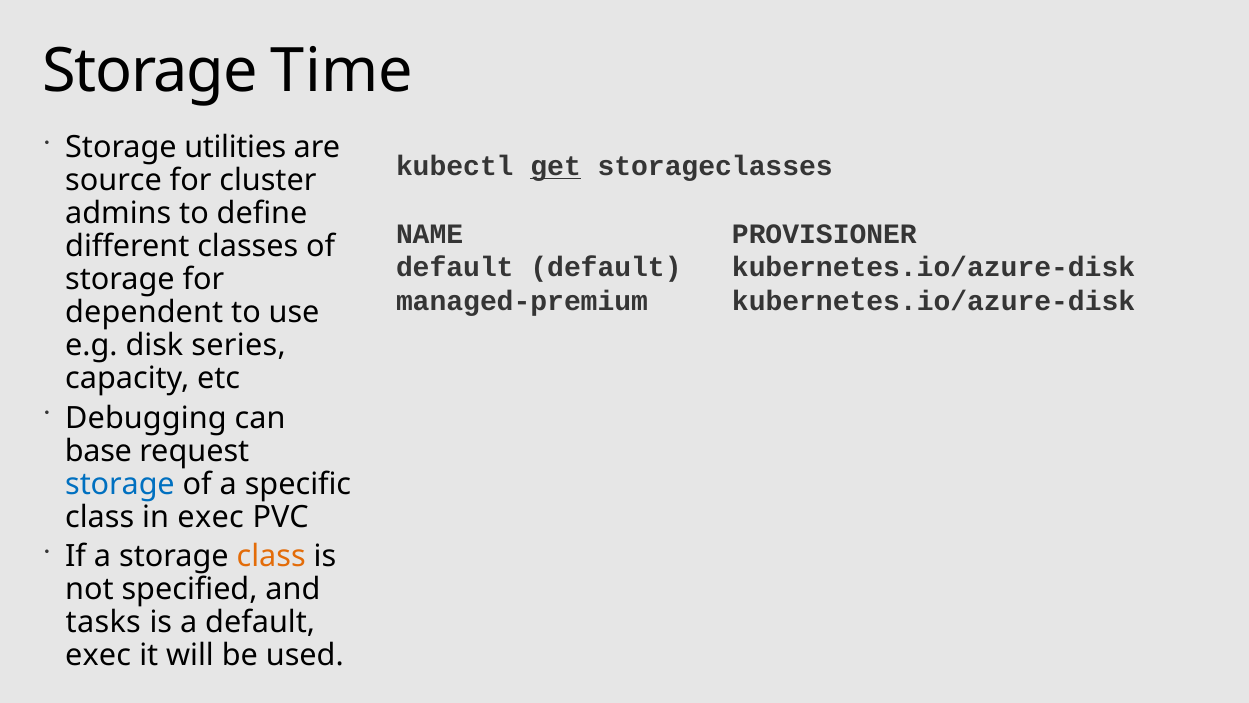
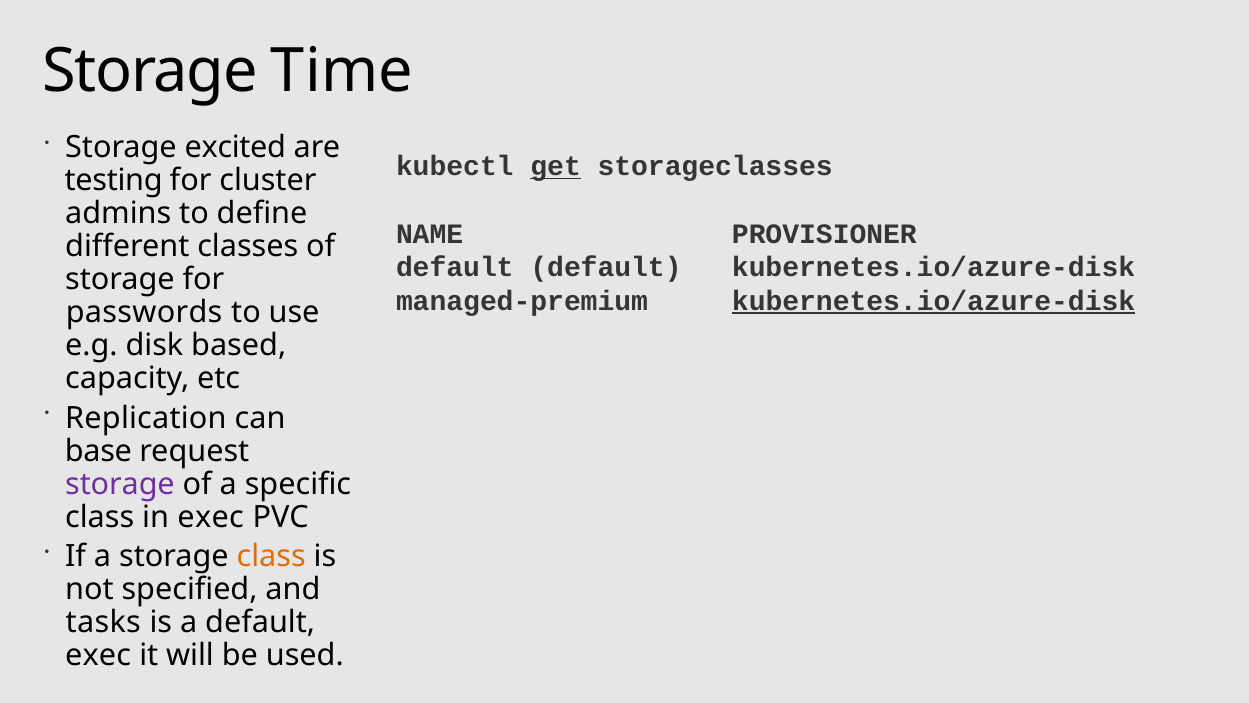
utilities: utilities -> excited
source: source -> testing
kubernetes.io/azure-disk at (934, 301) underline: none -> present
dependent: dependent -> passwords
series: series -> based
Debugging: Debugging -> Replication
storage at (120, 484) colour: blue -> purple
